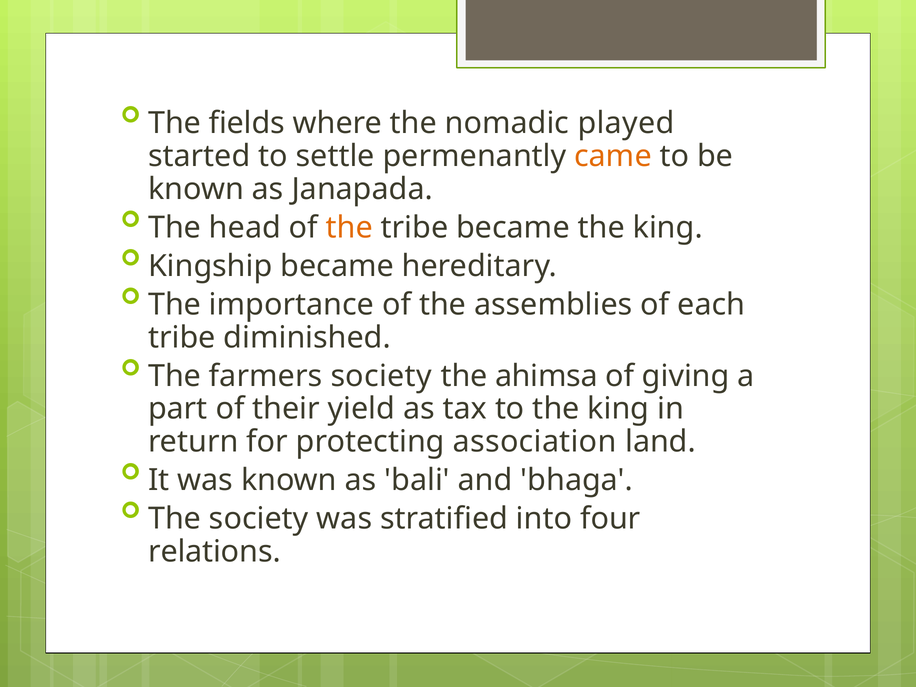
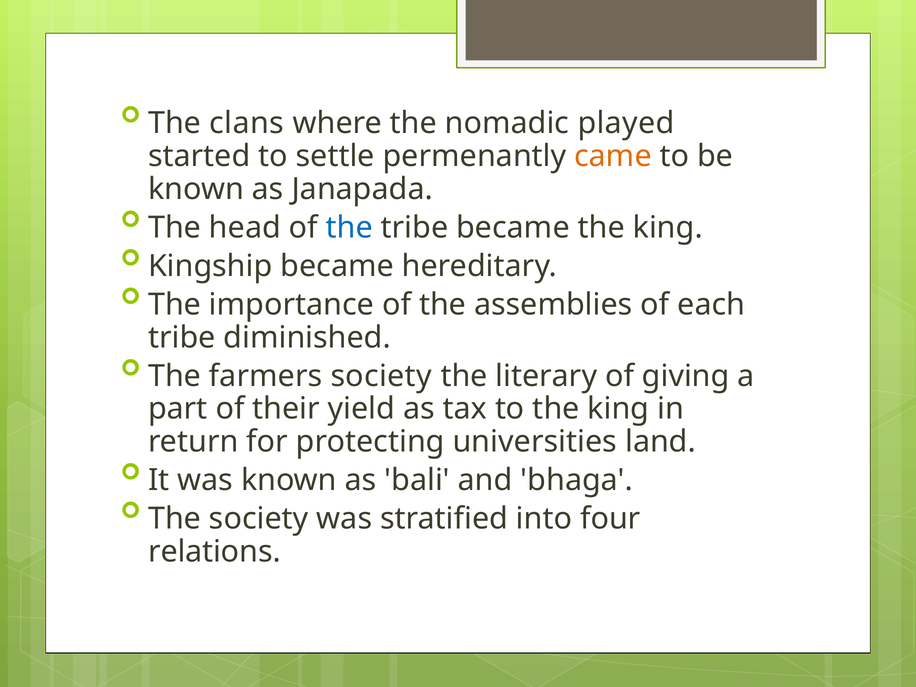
fields: fields -> clans
the at (349, 228) colour: orange -> blue
ahimsa: ahimsa -> literary
association: association -> universities
